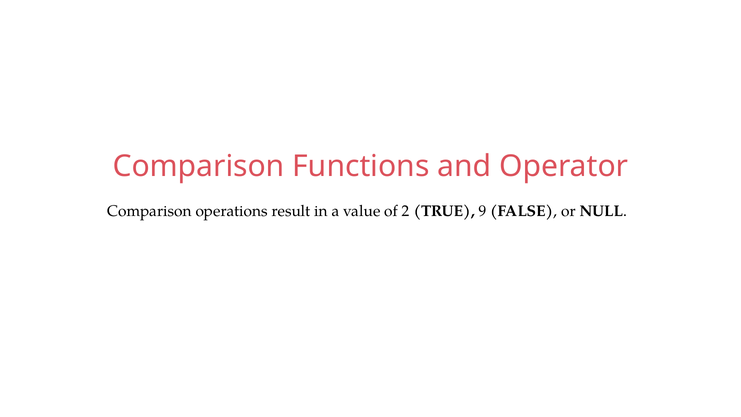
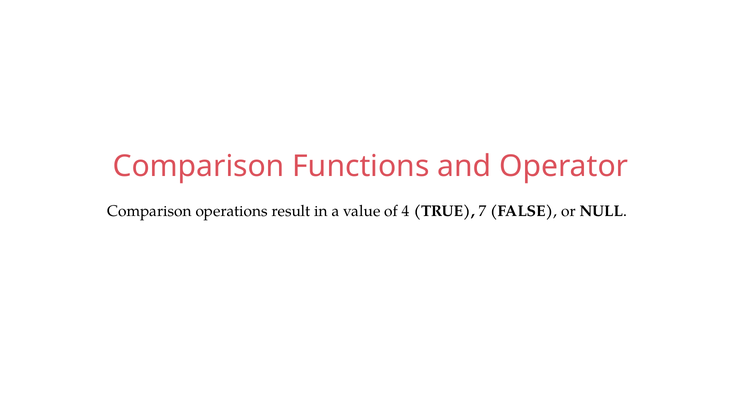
2: 2 -> 4
9: 9 -> 7
